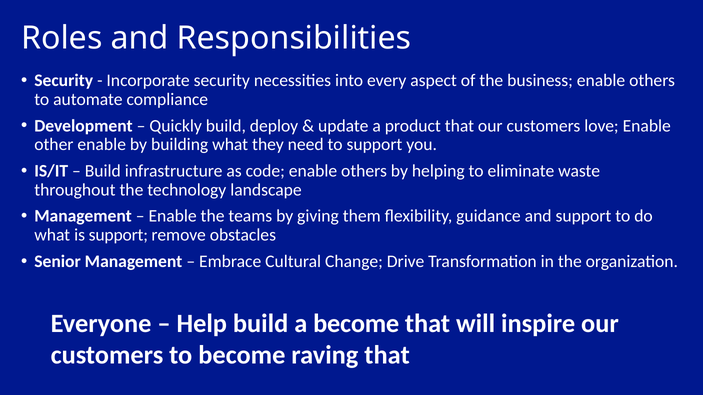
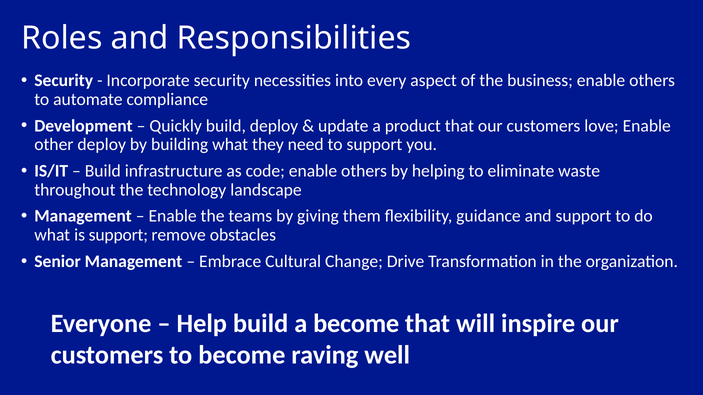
other enable: enable -> deploy
raving that: that -> well
